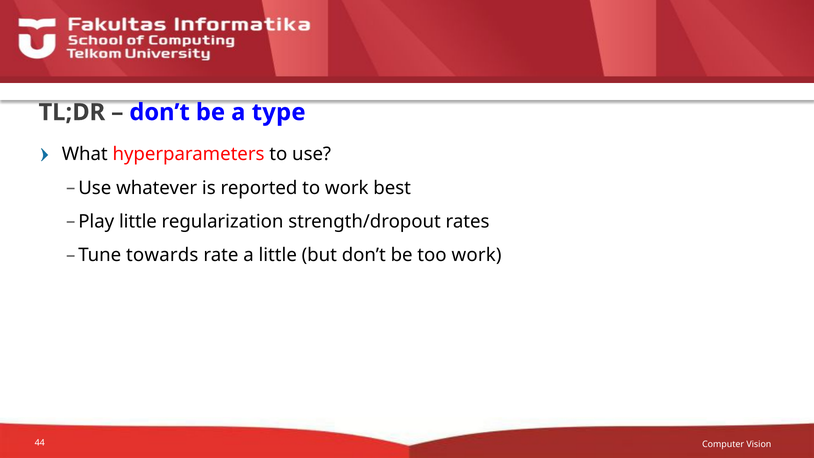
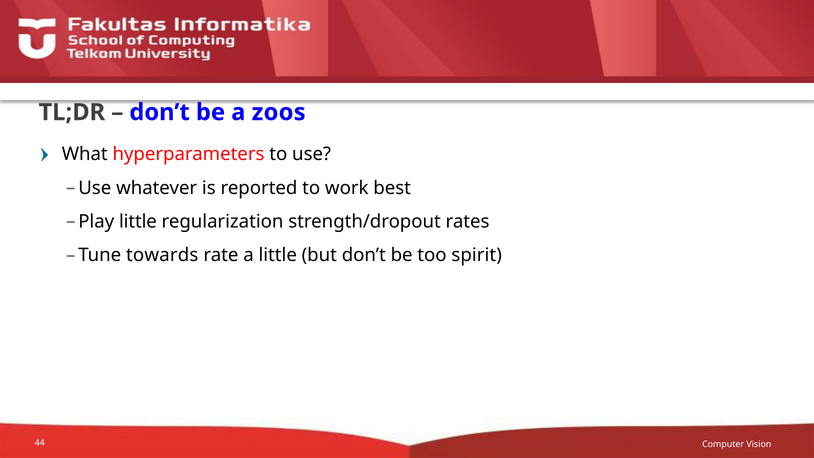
type: type -> zoos
too work: work -> spirit
